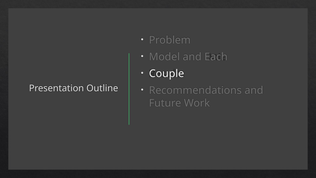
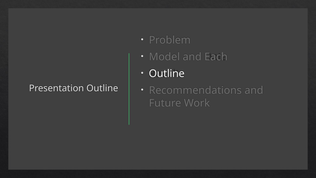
Couple at (167, 74): Couple -> Outline
